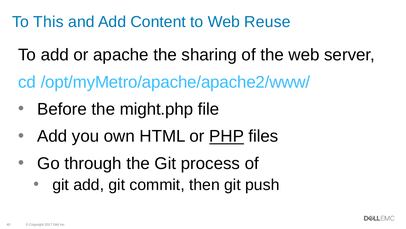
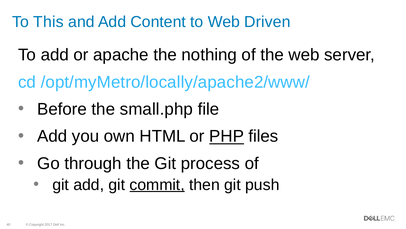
Reuse: Reuse -> Driven
sharing: sharing -> nothing
/opt/myMetro/apache/apache2/www/: /opt/myMetro/apache/apache2/www/ -> /opt/myMetro/locally/apache2/www/
might.php: might.php -> small.php
commit underline: none -> present
